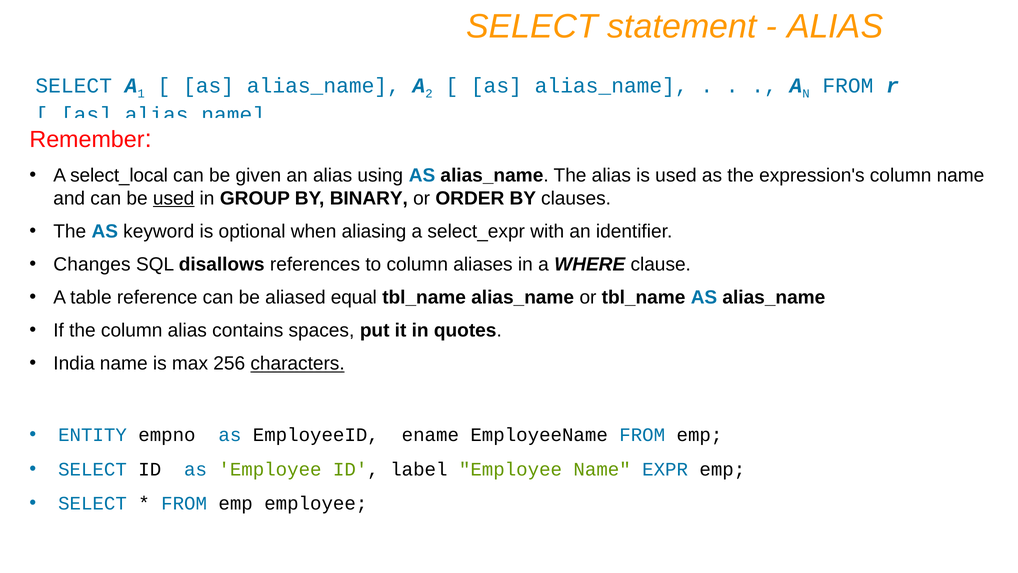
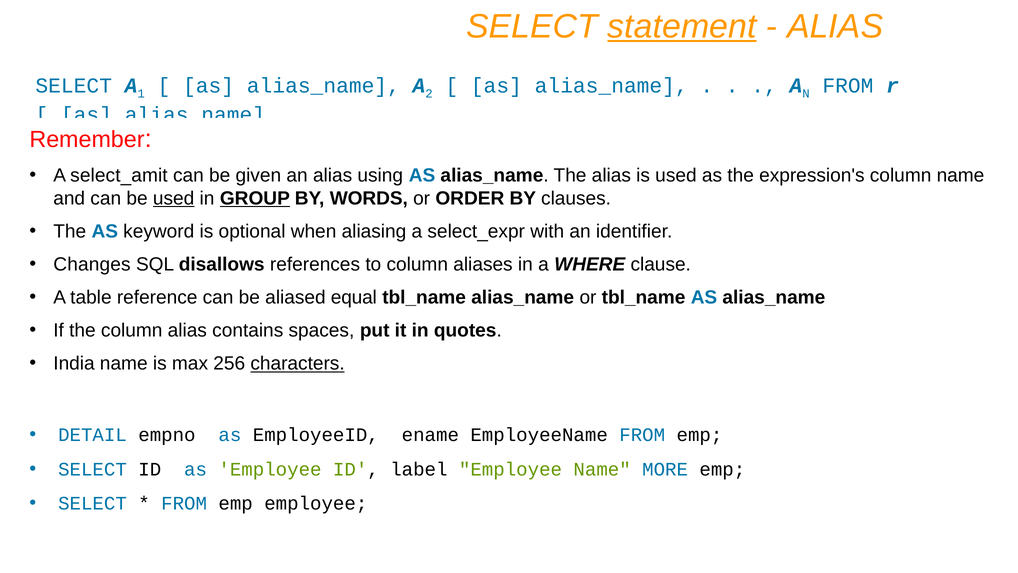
statement underline: none -> present
select_local: select_local -> select_amit
GROUP underline: none -> present
BINARY: BINARY -> WORDS
ENTITY: ENTITY -> DETAIL
EXPR: EXPR -> MORE
